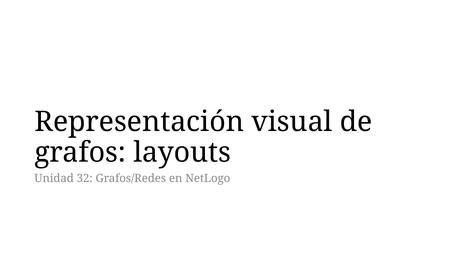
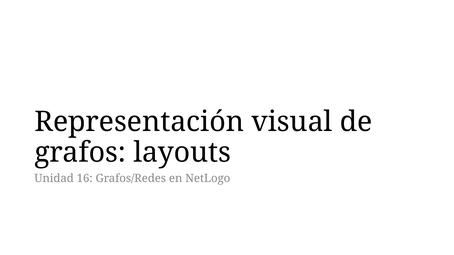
32: 32 -> 16
